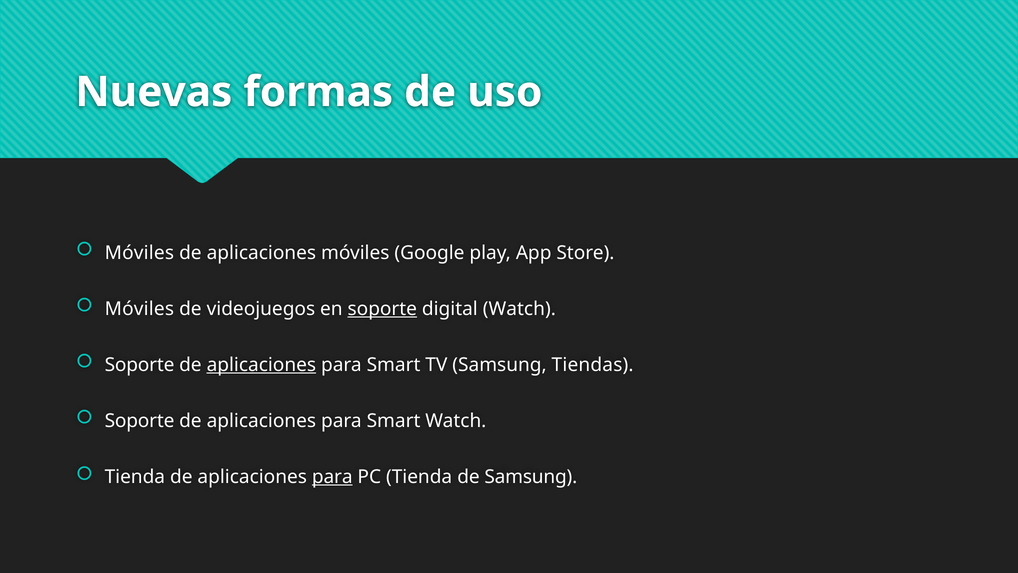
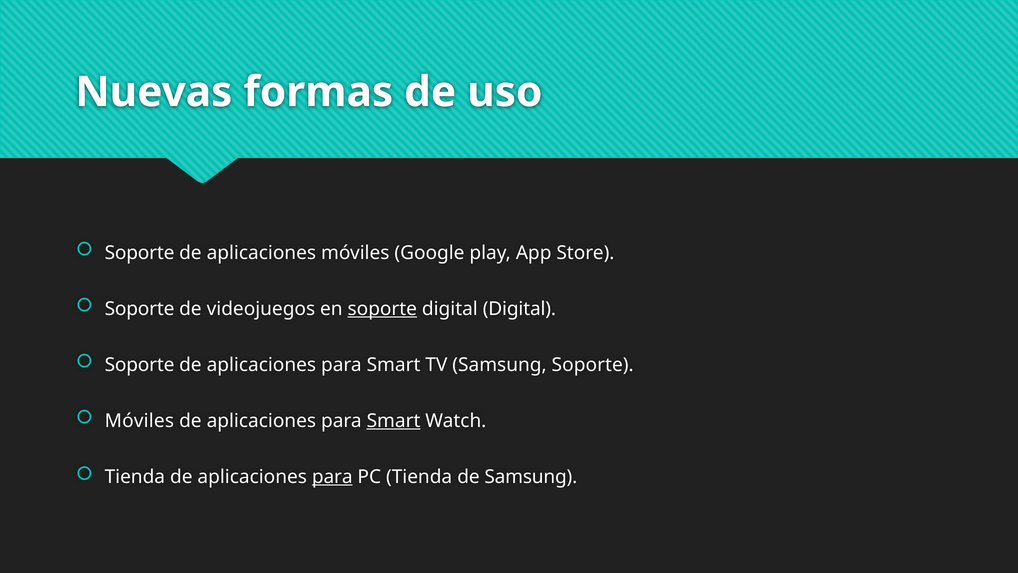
Móviles at (139, 253): Móviles -> Soporte
Móviles at (139, 309): Móviles -> Soporte
digital Watch: Watch -> Digital
aplicaciones at (261, 365) underline: present -> none
Samsung Tiendas: Tiendas -> Soporte
Soporte at (140, 421): Soporte -> Móviles
Smart at (394, 421) underline: none -> present
